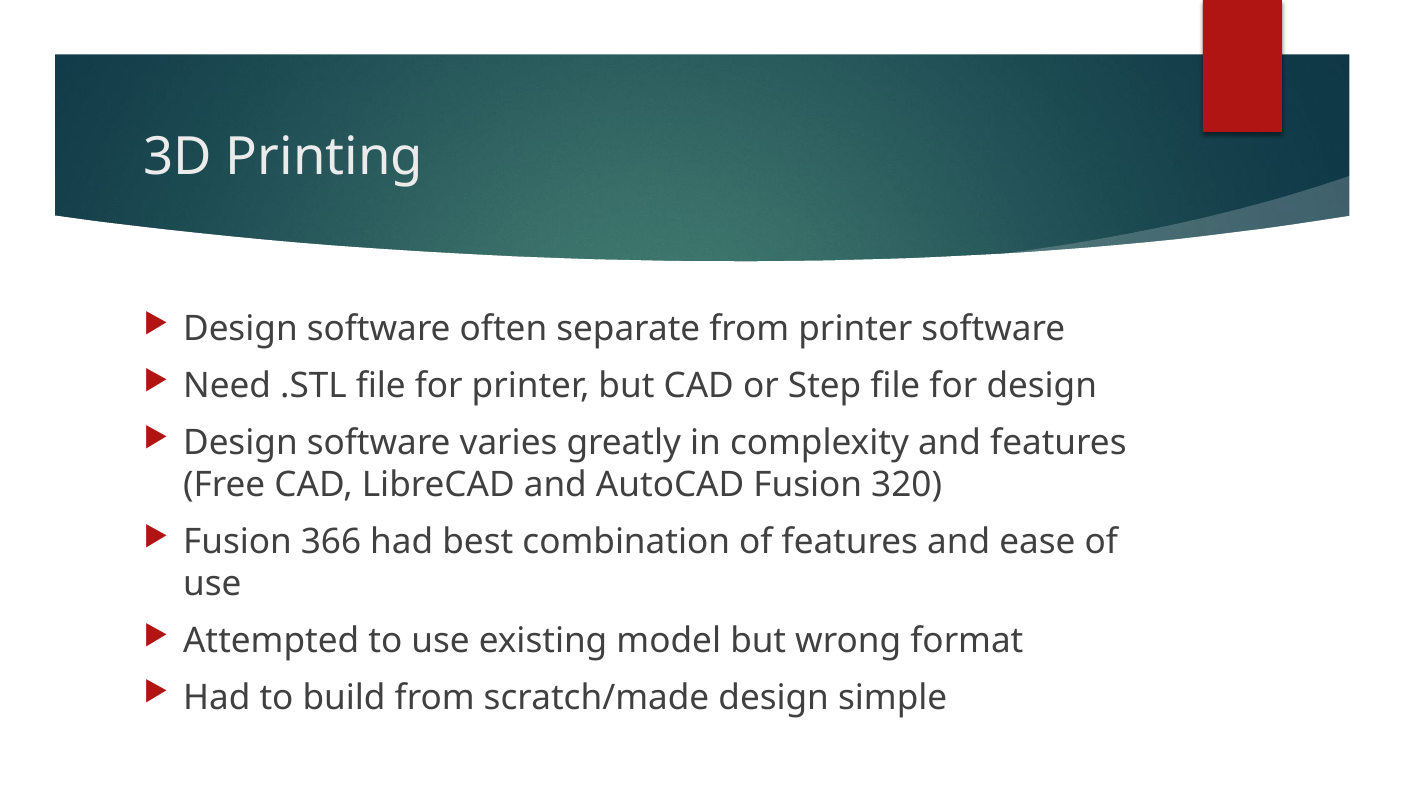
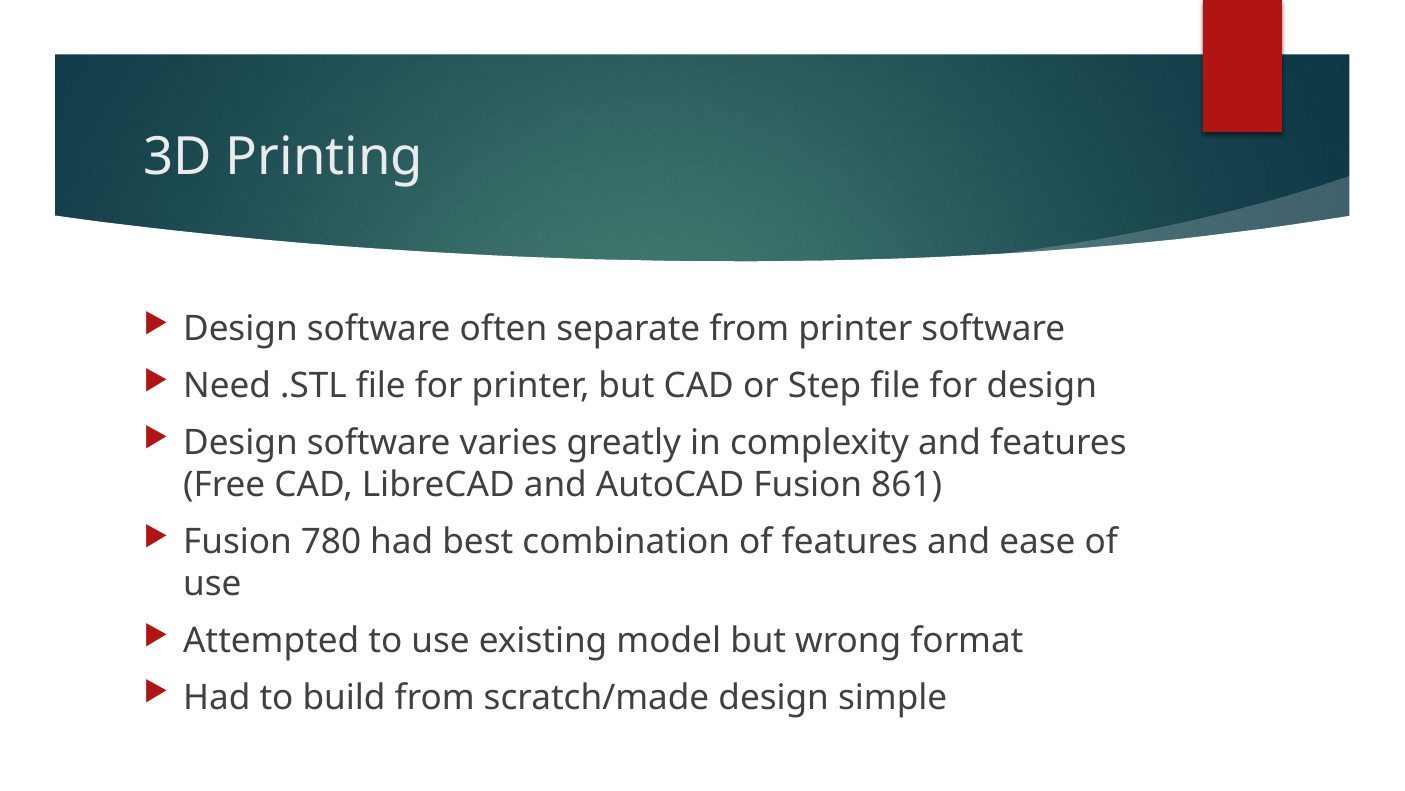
320: 320 -> 861
366: 366 -> 780
